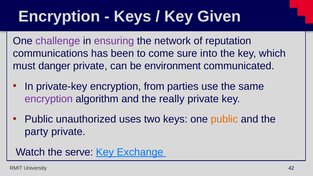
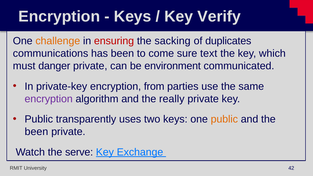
Given: Given -> Verify
challenge colour: purple -> orange
ensuring colour: purple -> red
network: network -> sacking
reputation: reputation -> duplicates
into: into -> text
unauthorized: unauthorized -> transparently
party at (36, 132): party -> been
